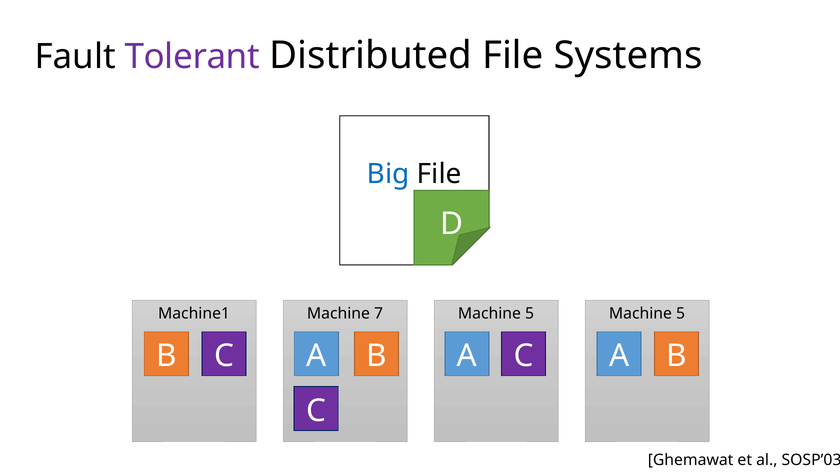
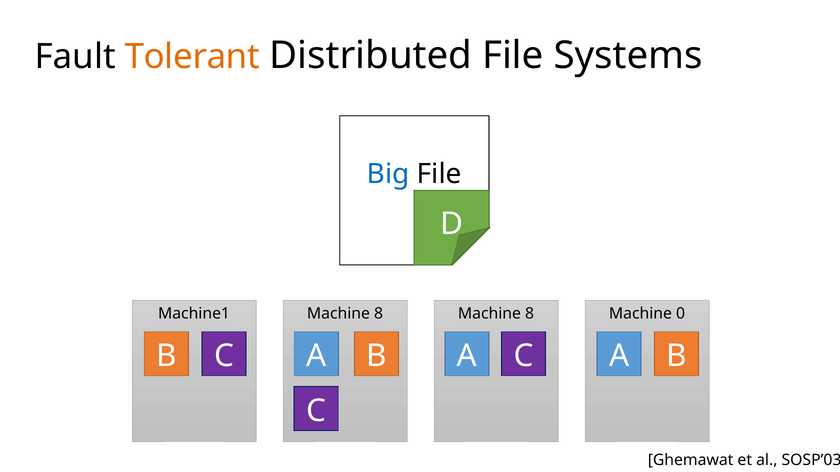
Tolerant colour: purple -> orange
Machine1 Machine 7: 7 -> 8
5 at (530, 314): 5 -> 8
5 at (681, 314): 5 -> 0
